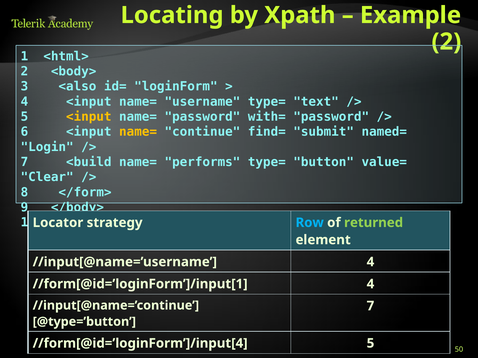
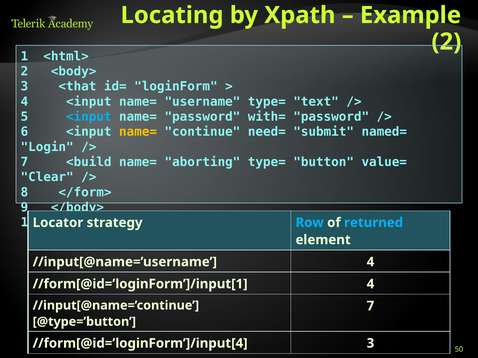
<also: <also -> <that
<input at (89, 117) colour: yellow -> light blue
find=: find= -> need=
performs: performs -> aborting
returned colour: light green -> light blue
//form[@id=’loginForm’]/input[4 5: 5 -> 3
